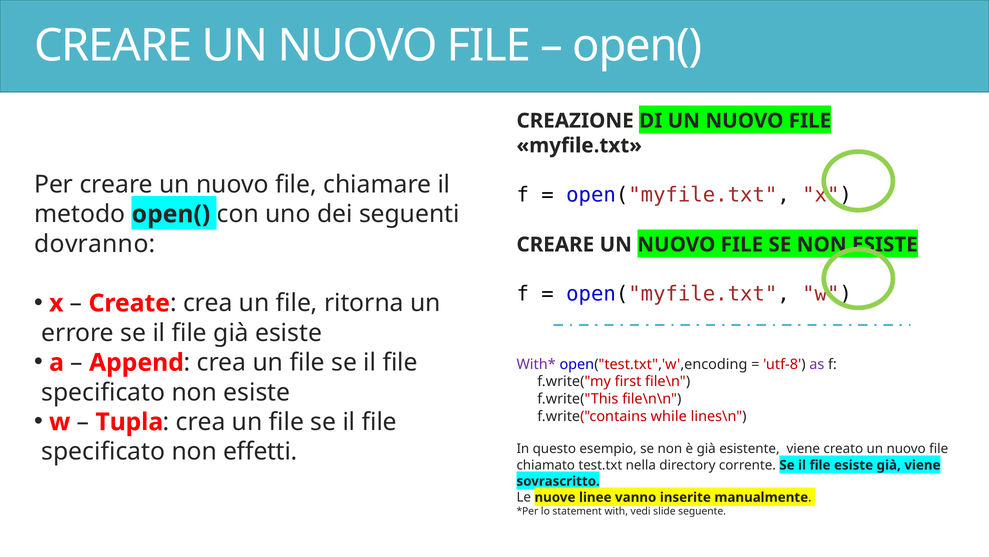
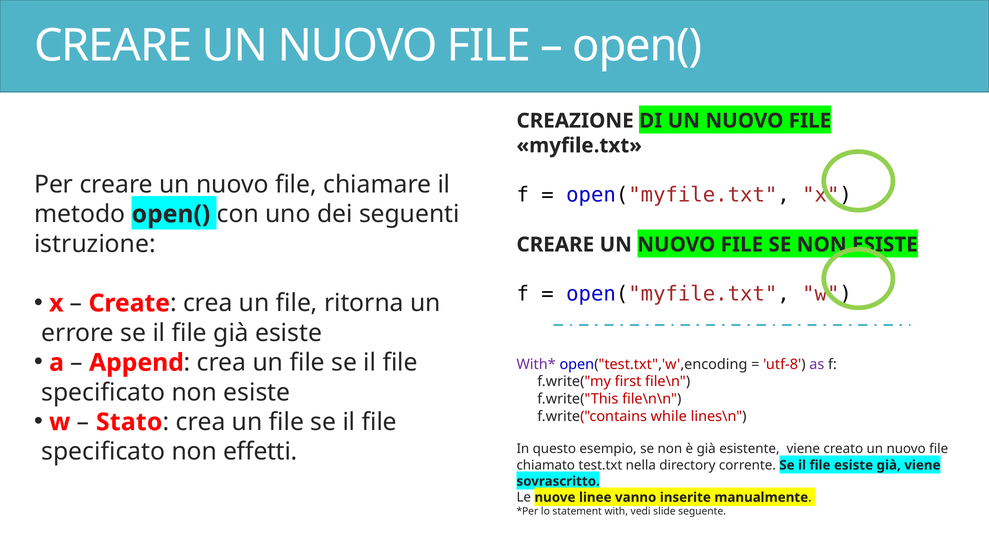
dovranno: dovranno -> istruzione
Tupla: Tupla -> Stato
